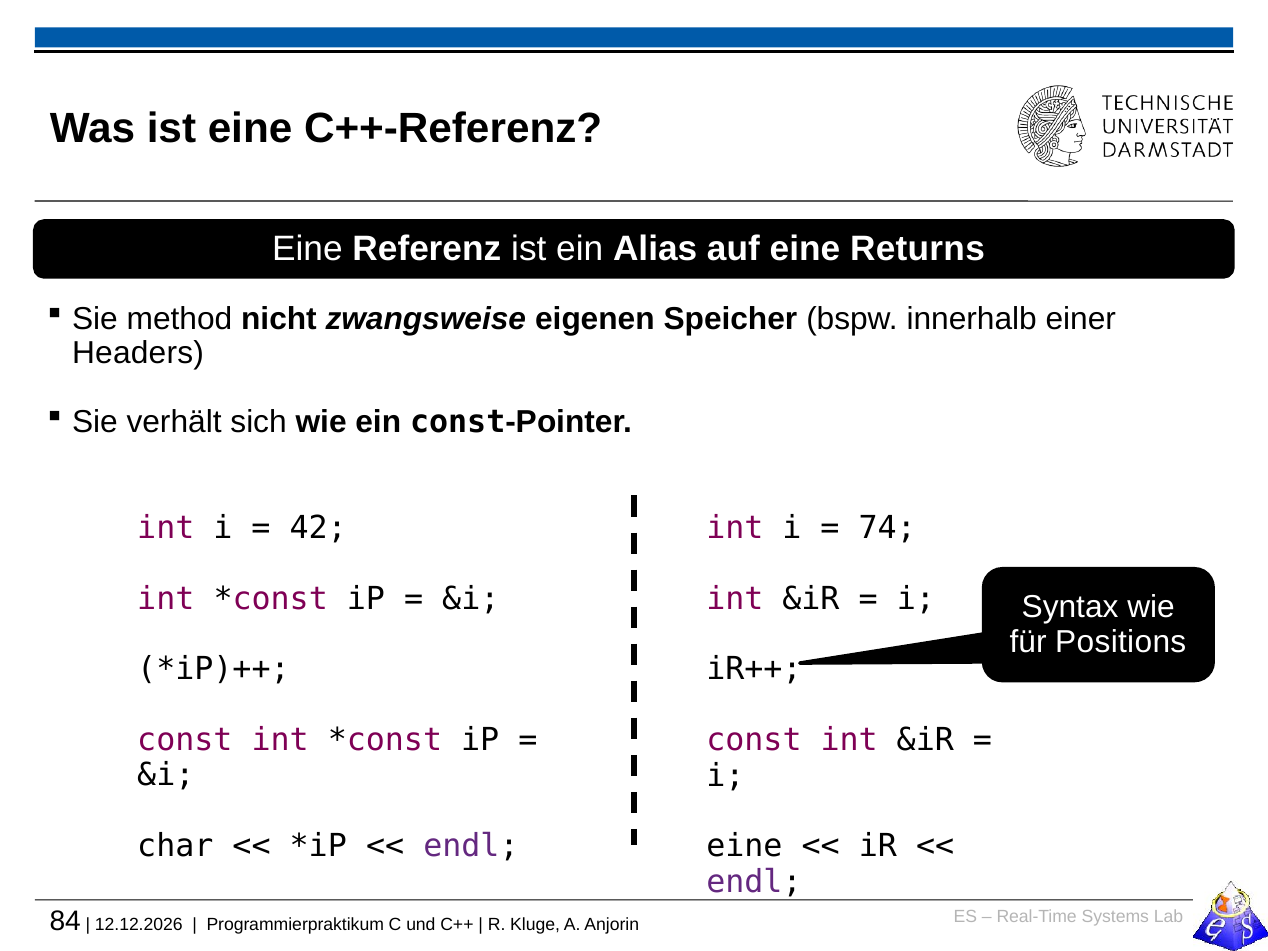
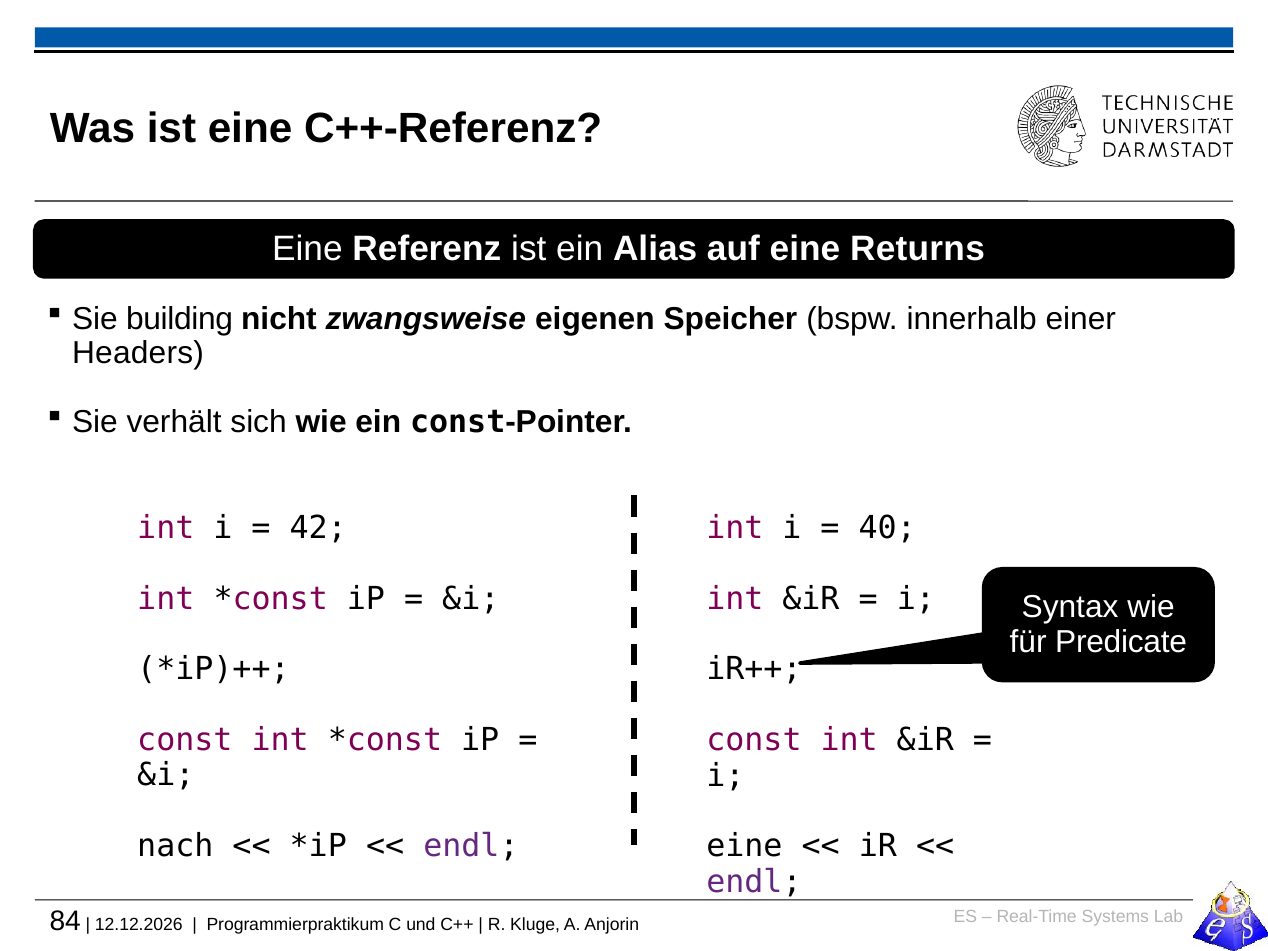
method: method -> building
74: 74 -> 40
Positions: Positions -> Predicate
char: char -> nach
